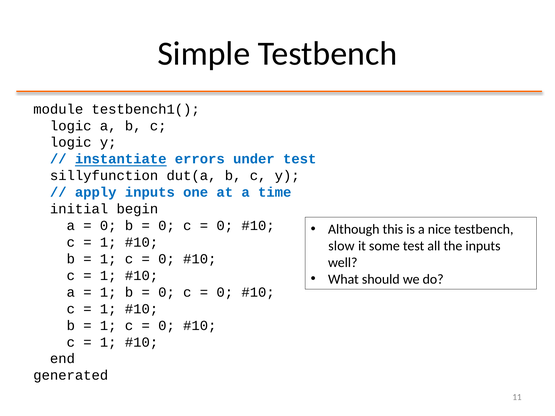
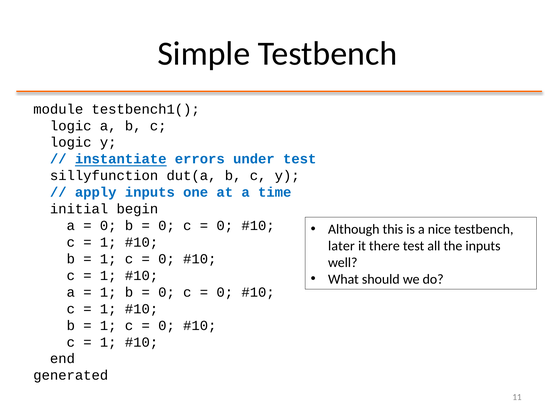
slow: slow -> later
some: some -> there
